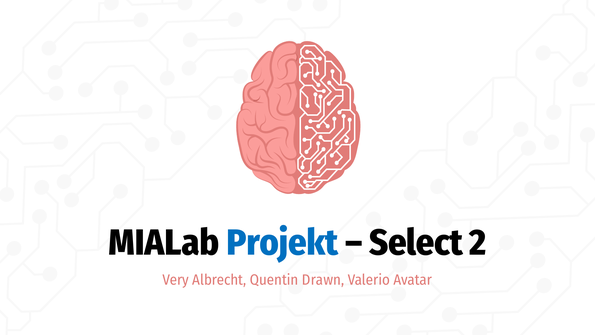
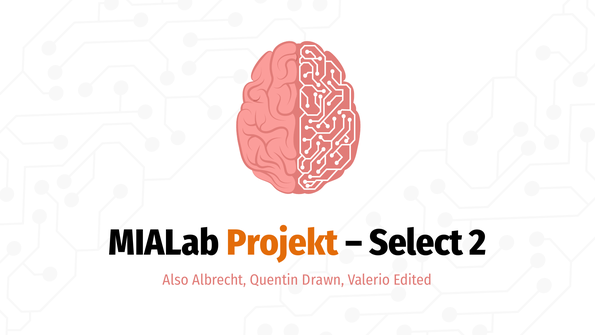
Projekt colour: blue -> orange
Very: Very -> Also
Avatar: Avatar -> Edited
